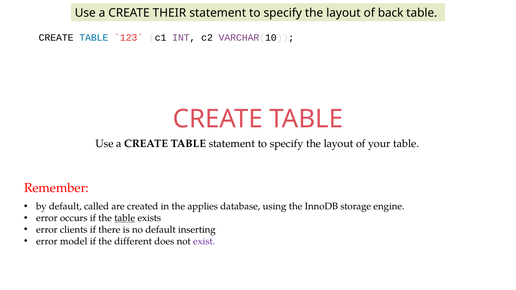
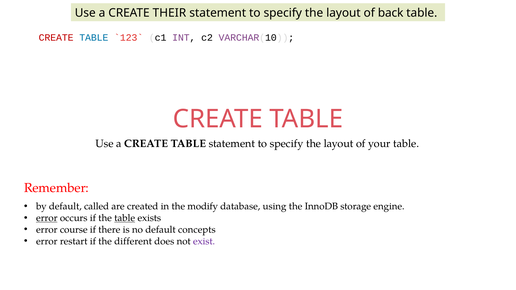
CREATE at (56, 38) colour: black -> red
applies: applies -> modify
error at (47, 218) underline: none -> present
clients: clients -> course
inserting: inserting -> concepts
model: model -> restart
